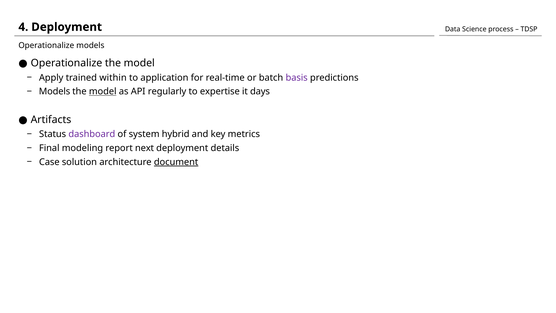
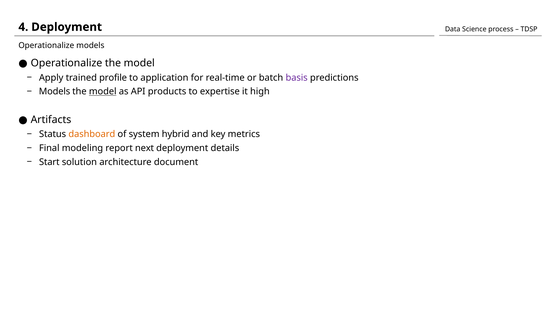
within: within -> profile
regularly: regularly -> products
days: days -> high
dashboard colour: purple -> orange
Case: Case -> Start
document underline: present -> none
